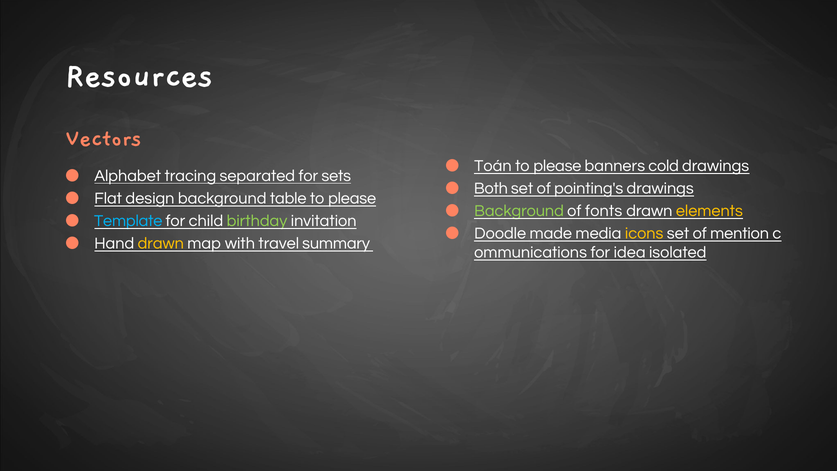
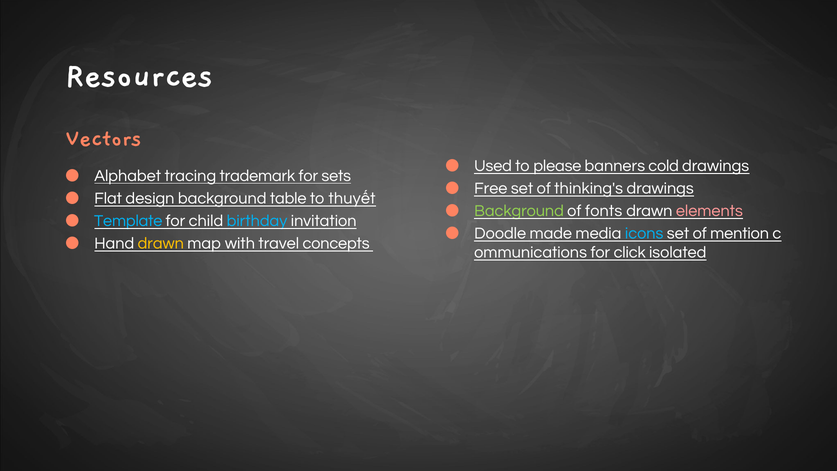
Toán: Toán -> Used
separated: separated -> trademark
Both: Both -> Free
pointing's: pointing's -> thinking's
please at (352, 198): please -> thuyết
elements colour: yellow -> pink
birthday colour: light green -> light blue
icons colour: yellow -> light blue
summary: summary -> concepts
idea: idea -> click
